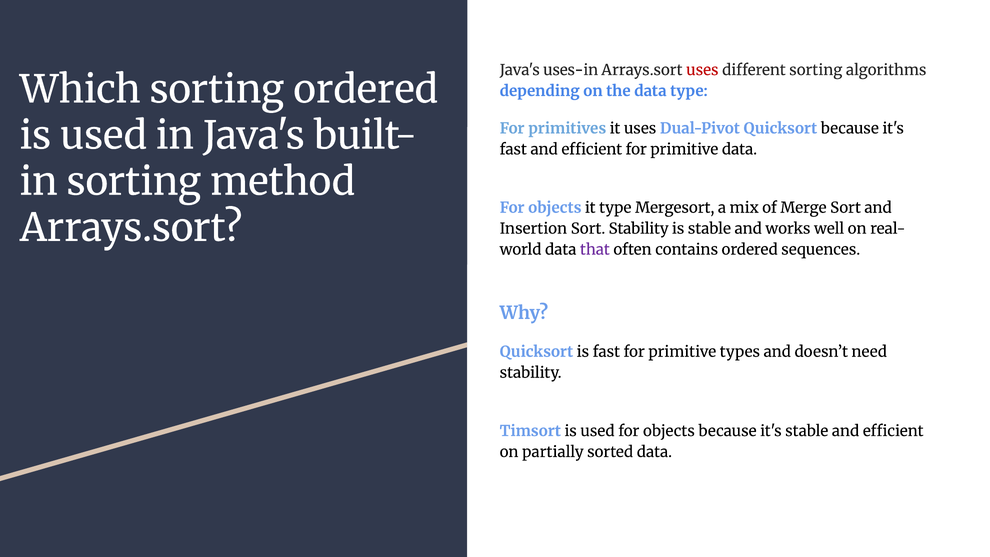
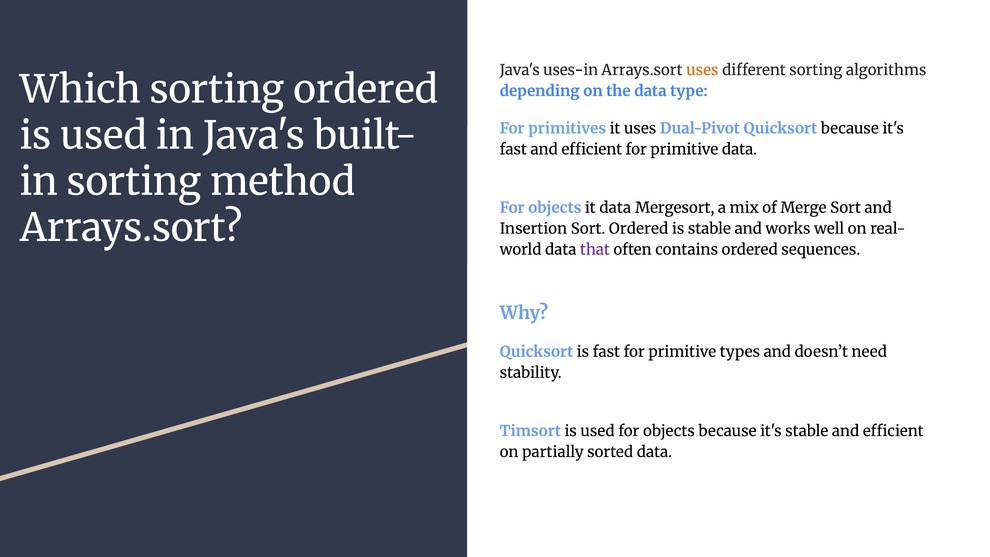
uses at (702, 70) colour: red -> orange
it type: type -> data
Sort Stability: Stability -> Ordered
